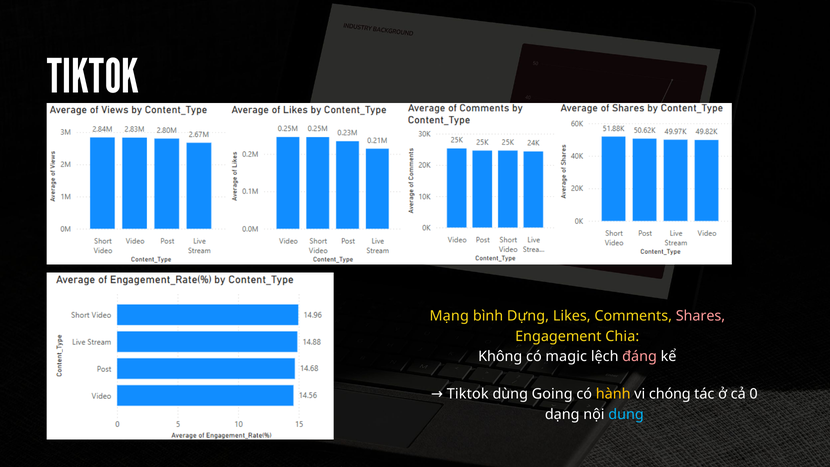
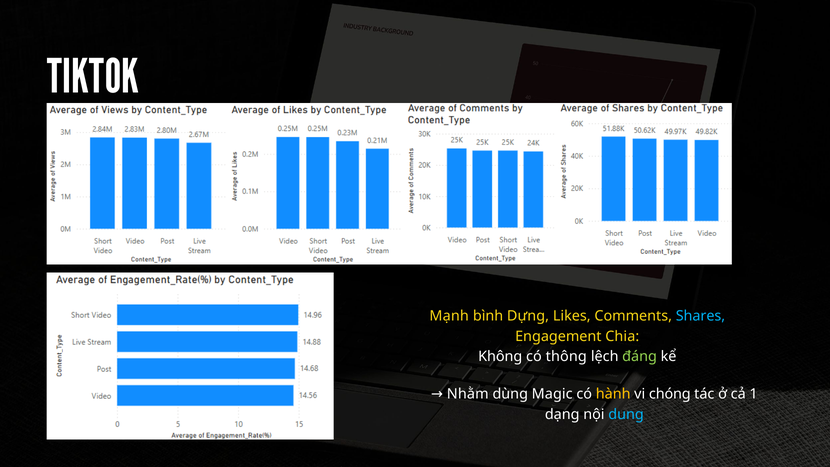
Mạng: Mạng -> Mạnh
Shares colour: pink -> light blue
magic: magic -> thông
đáng colour: pink -> light green
Tiktok at (468, 394): Tiktok -> Nhằm
Going: Going -> Magic
0: 0 -> 1
